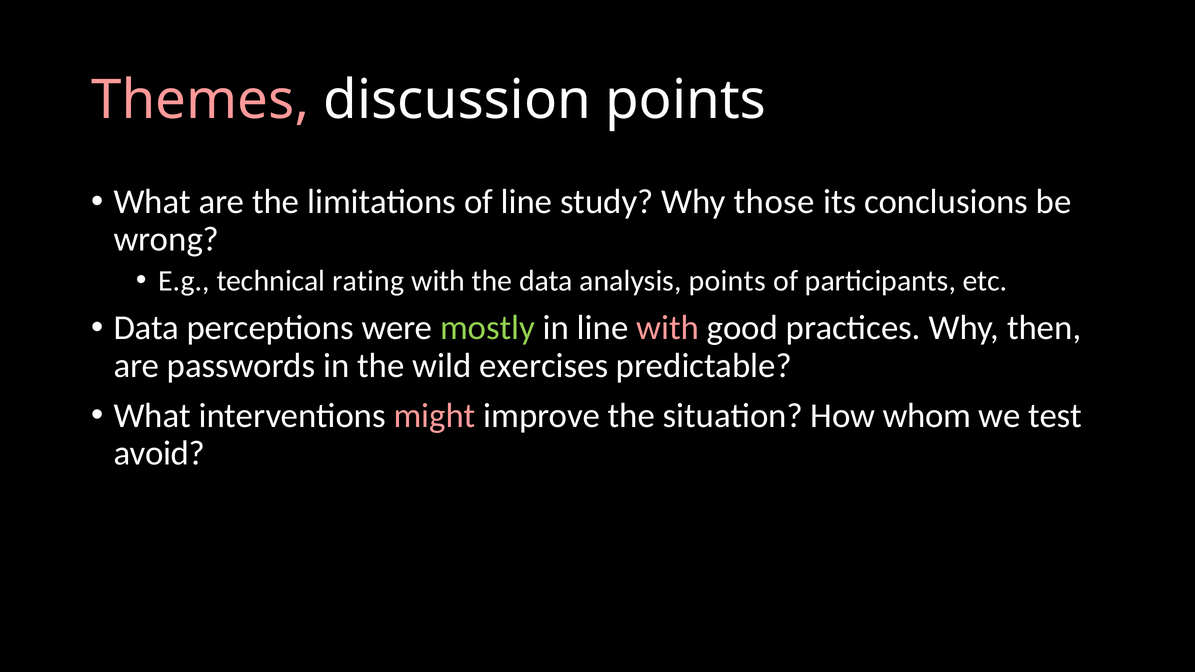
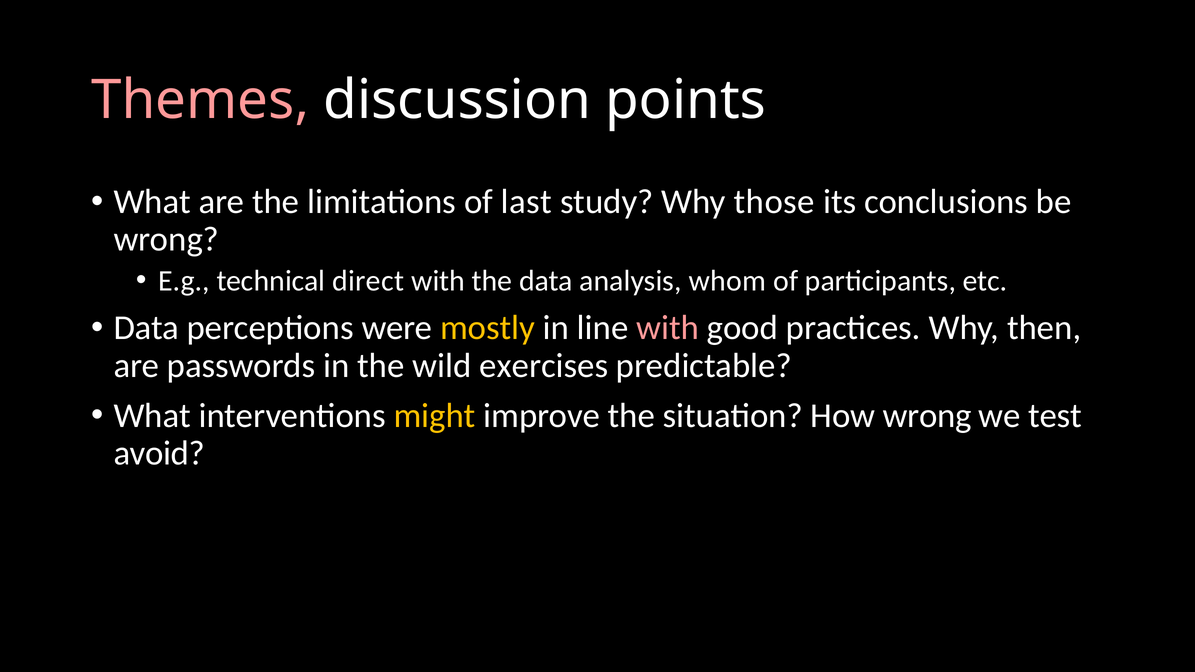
of line: line -> last
rating: rating -> direct
analysis points: points -> whom
mostly colour: light green -> yellow
might colour: pink -> yellow
How whom: whom -> wrong
